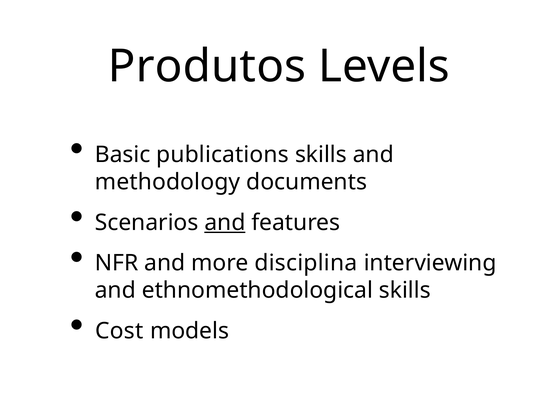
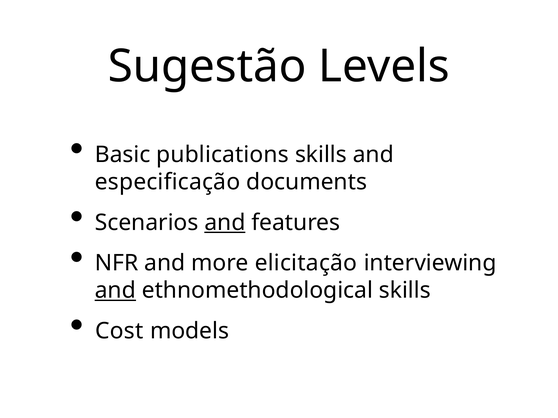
Produtos: Produtos -> Sugestão
methodology: methodology -> especificação
disciplina: disciplina -> elicitação
and at (115, 291) underline: none -> present
